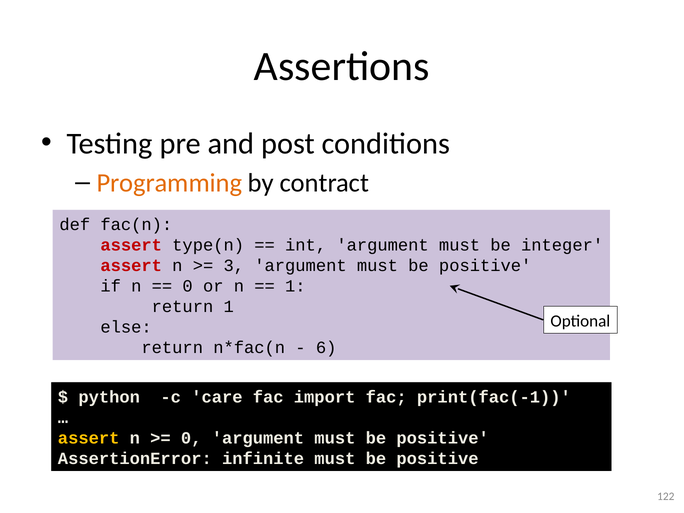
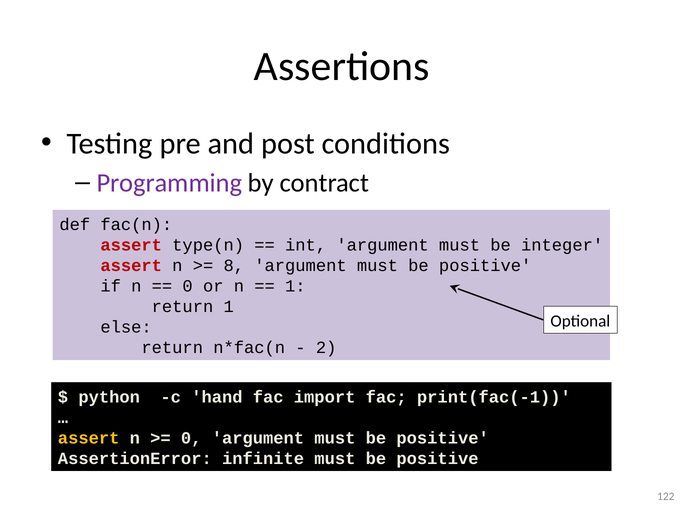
Programming colour: orange -> purple
3: 3 -> 8
6: 6 -> 2
care: care -> hand
